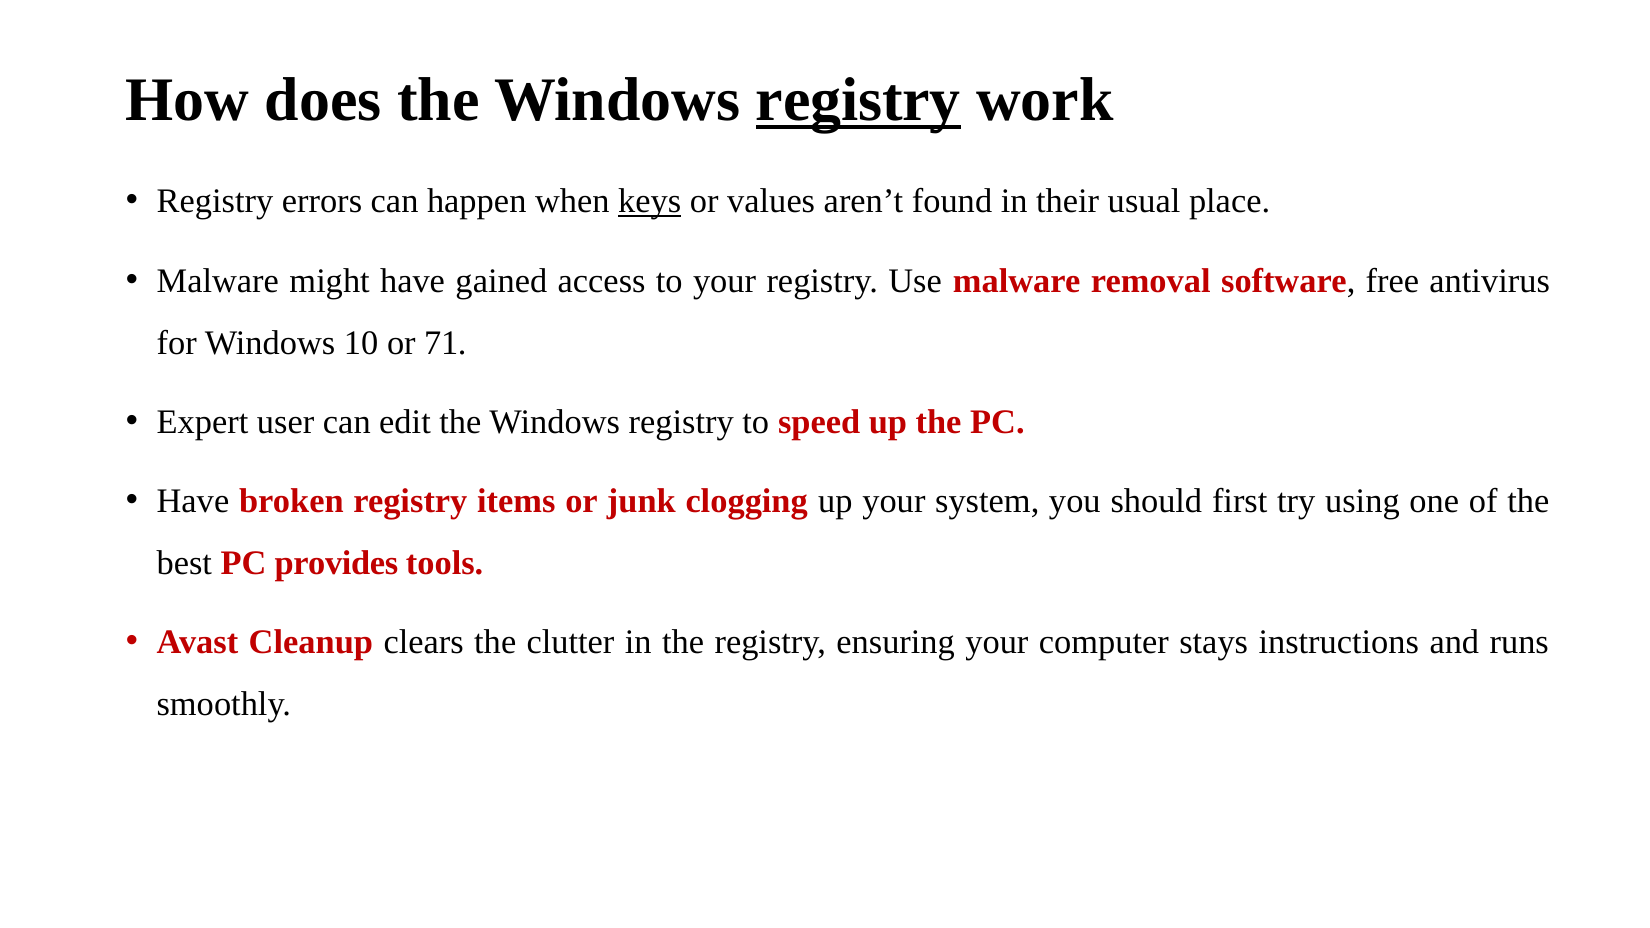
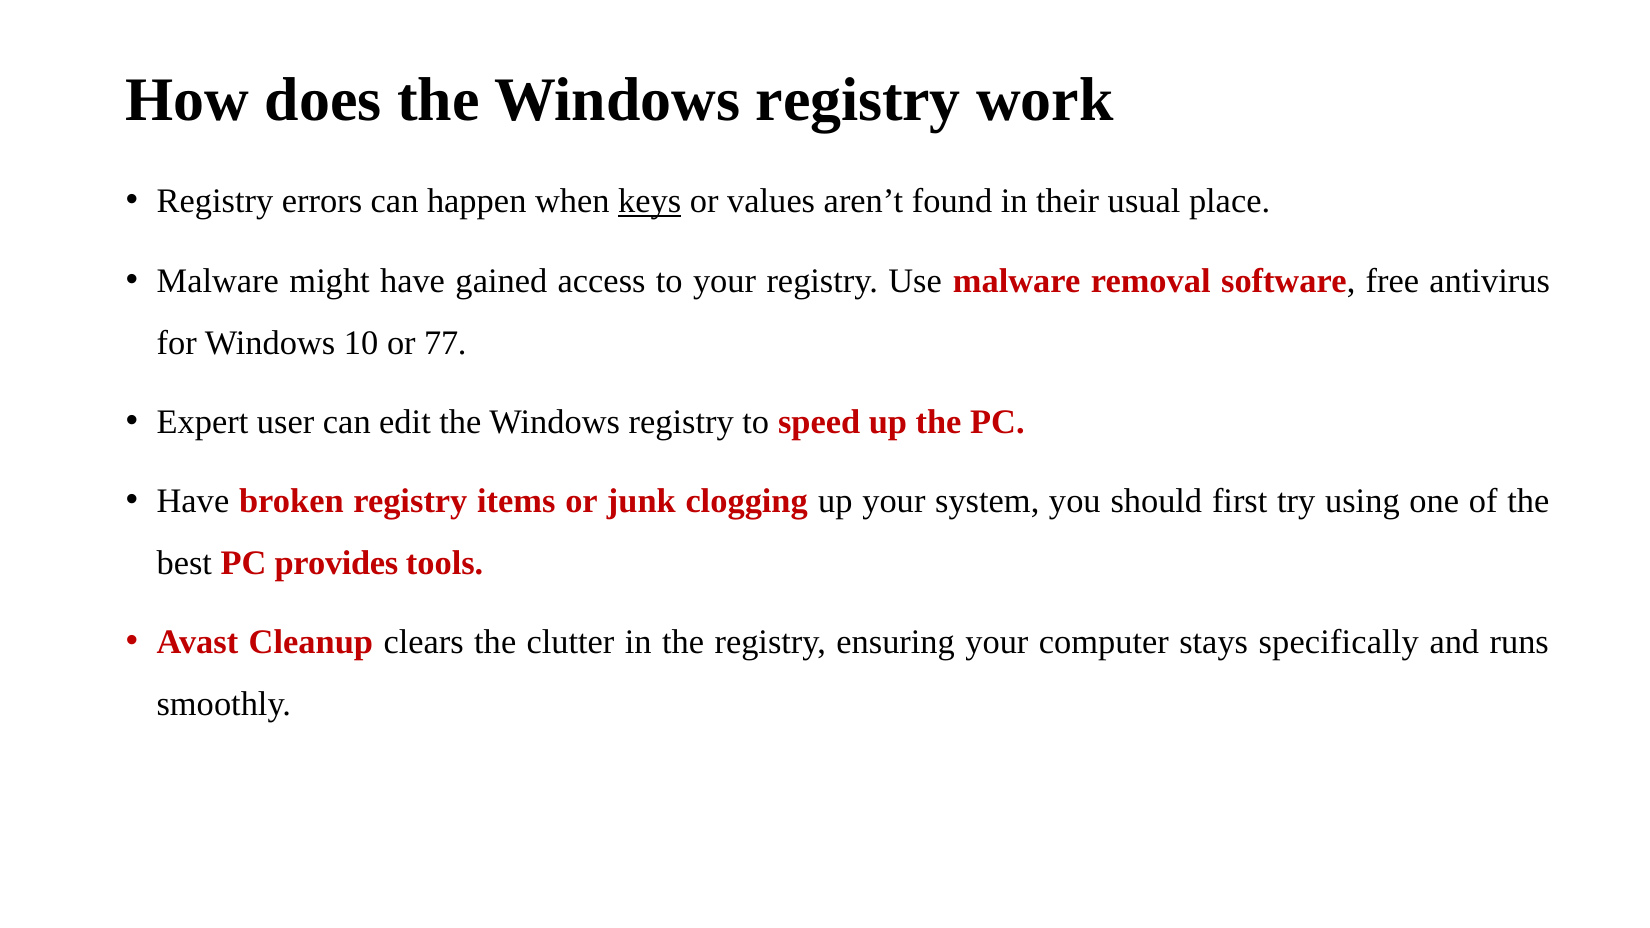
registry at (858, 100) underline: present -> none
71: 71 -> 77
instructions: instructions -> specifically
